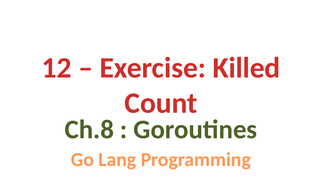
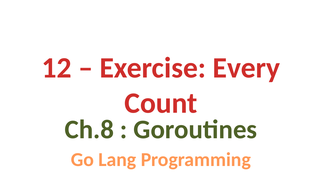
Killed: Killed -> Every
